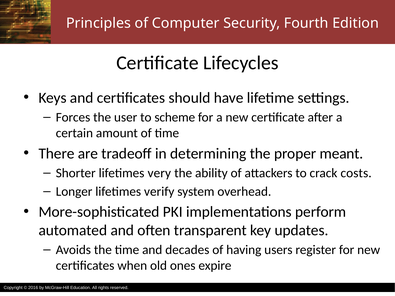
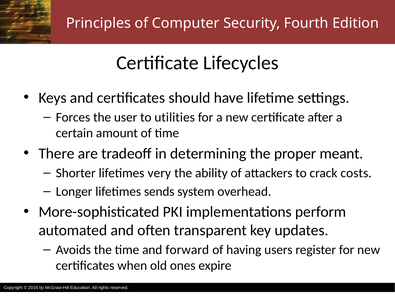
scheme: scheme -> utilities
verify: verify -> sends
decades: decades -> forward
